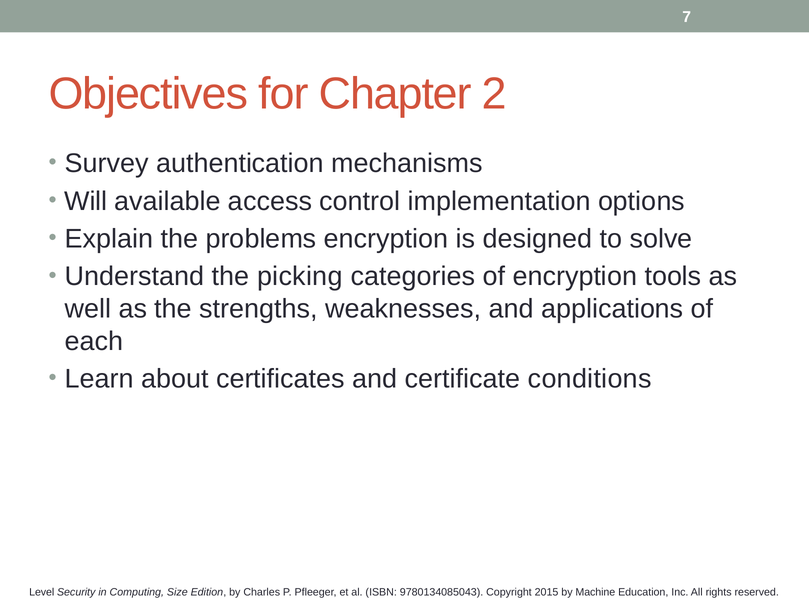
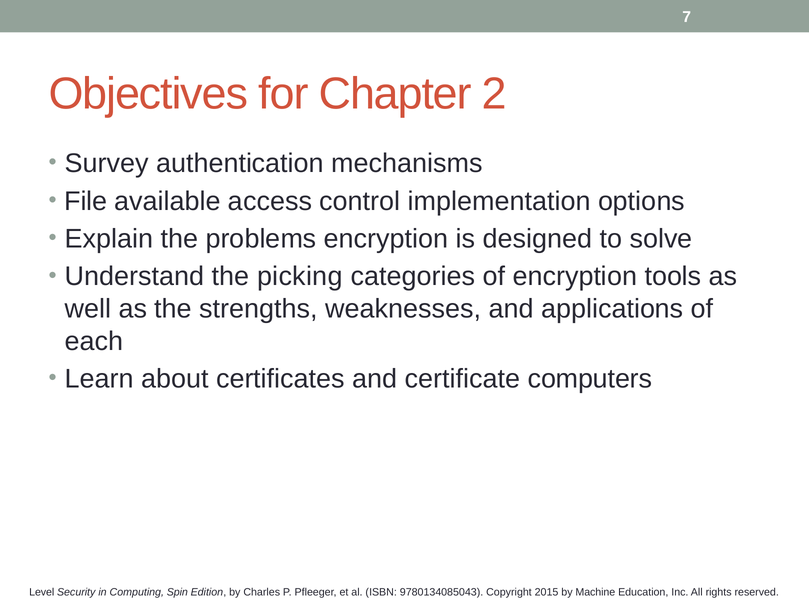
Will: Will -> File
conditions: conditions -> computers
Size: Size -> Spin
